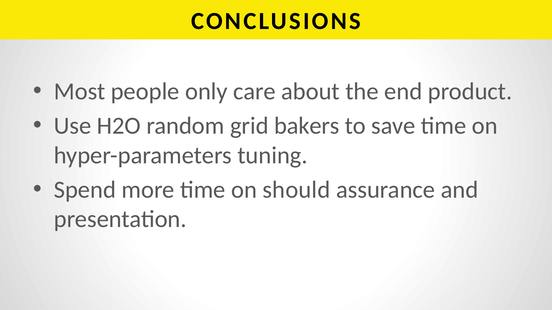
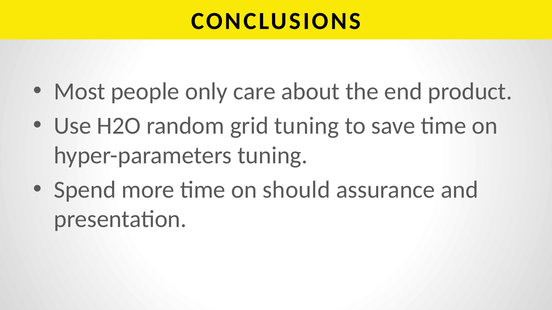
grid bakers: bakers -> tuning
